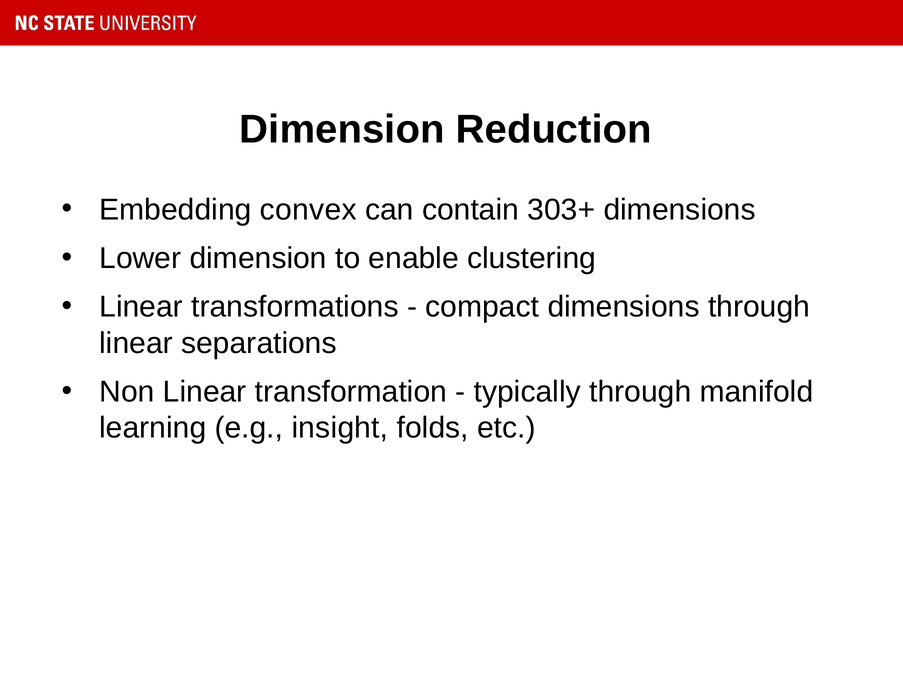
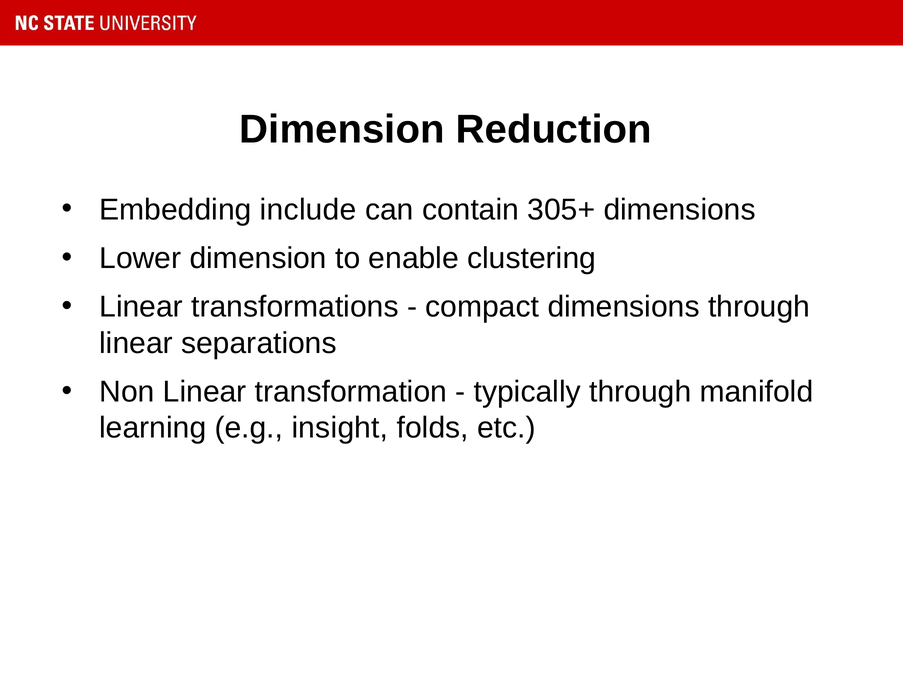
convex: convex -> include
303+: 303+ -> 305+
